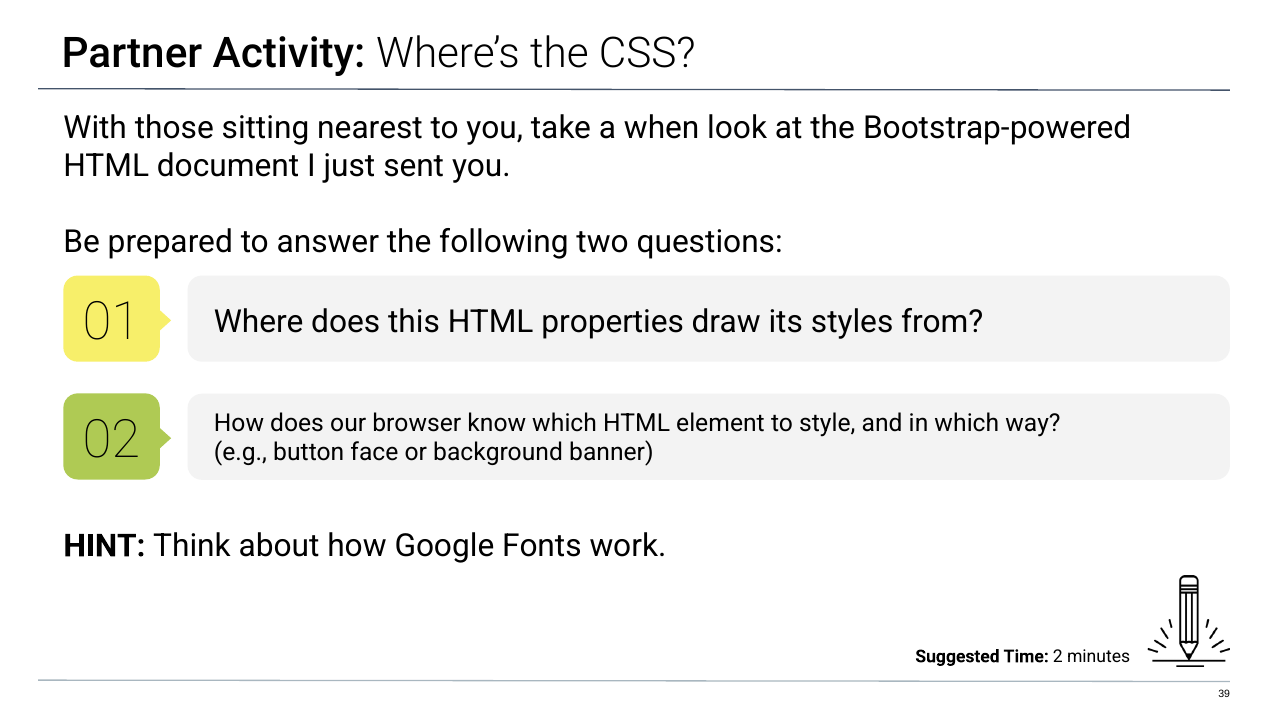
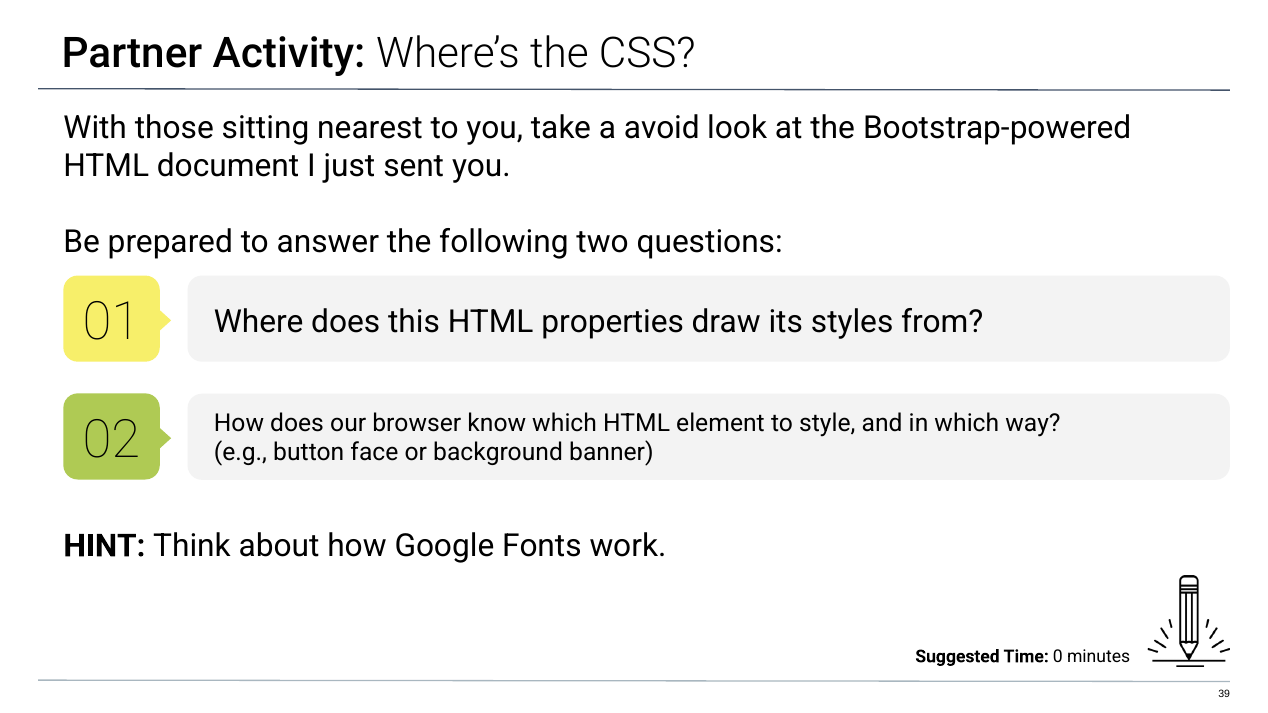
when: when -> avoid
2: 2 -> 0
